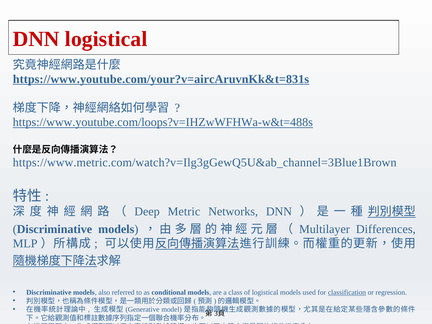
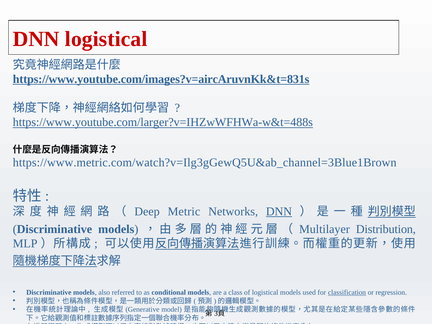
https://www.youtube.com/your?v=aircAruvnKk&t=831s: https://www.youtube.com/your?v=aircAruvnKk&t=831s -> https://www.youtube.com/images?v=aircAruvnKk&t=831s
https://www.youtube.com/loops?v=IHZwWFHWa-w&t=488s: https://www.youtube.com/loops?v=IHZwWFHWa-w&t=488s -> https://www.youtube.com/larger?v=IHZwWFHWa-w&t=488s
DNN at (279, 212) underline: none -> present
Differences: Differences -> Distribution
